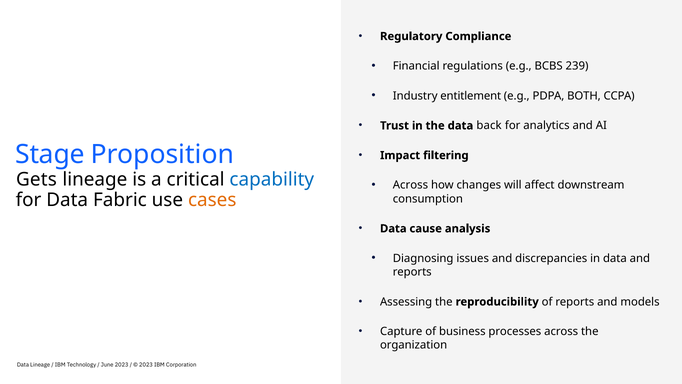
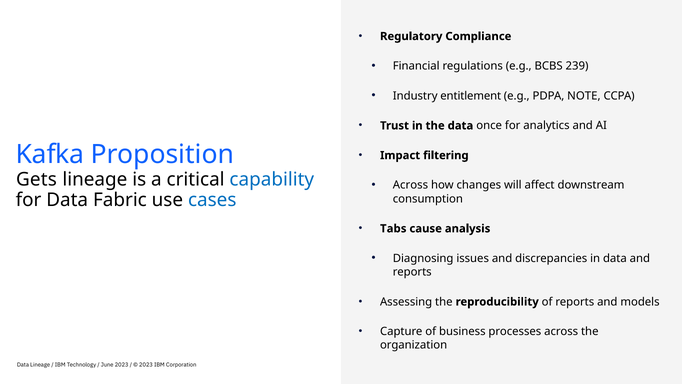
BOTH: BOTH -> NOTE
back: back -> once
Stage: Stage -> Kafka
cases colour: orange -> blue
Data at (393, 228): Data -> Tabs
